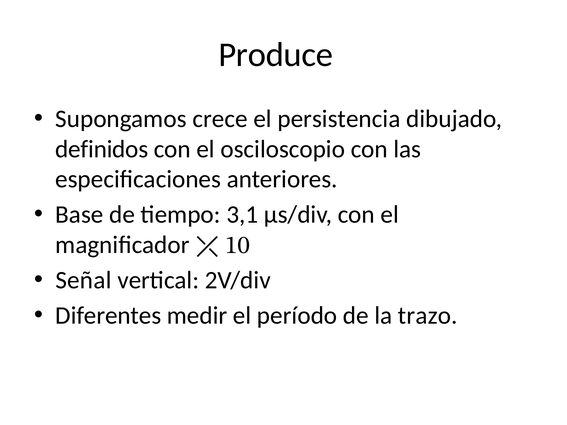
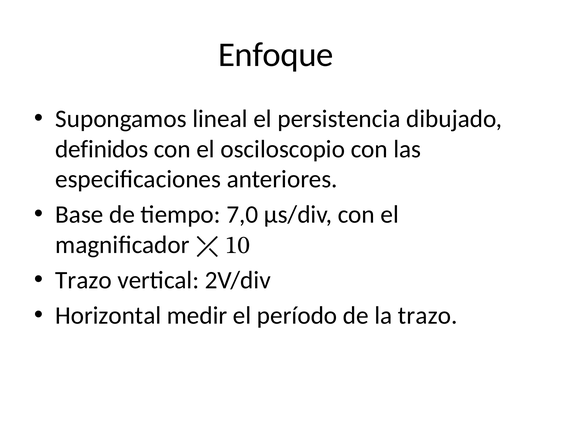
Produce: Produce -> Enfoque
crece: crece -> lineal
3,1: 3,1 -> 7,0
Señal at (83, 280): Señal -> Trazo
Diferentes: Diferentes -> Horizontal
